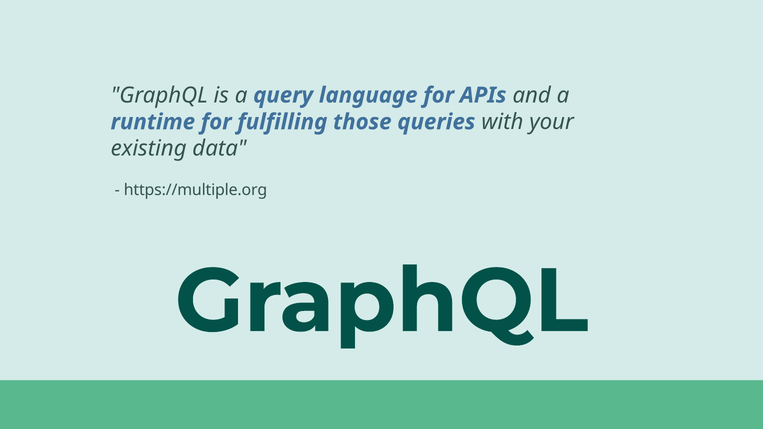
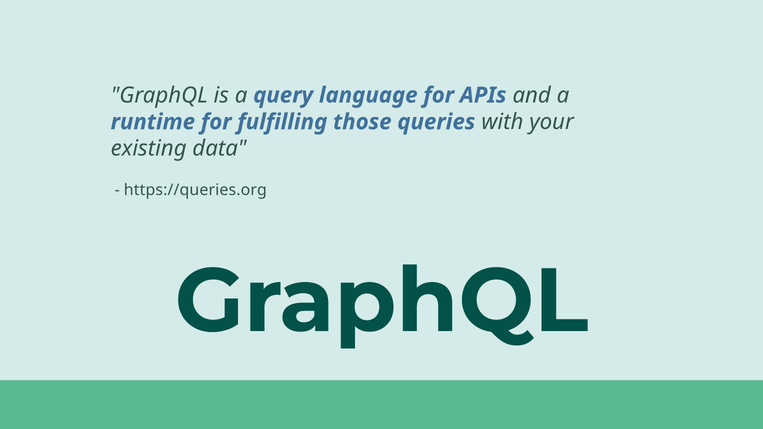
https://multiple.org: https://multiple.org -> https://queries.org
